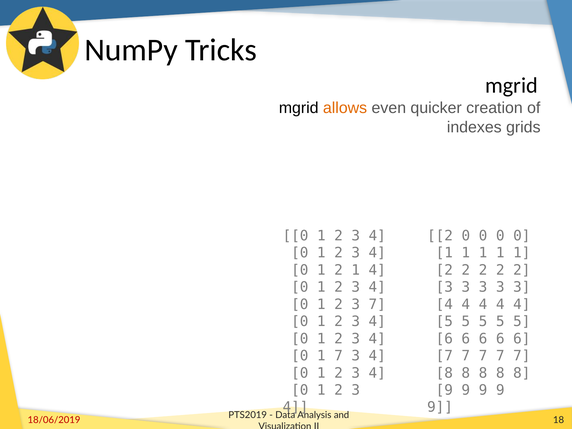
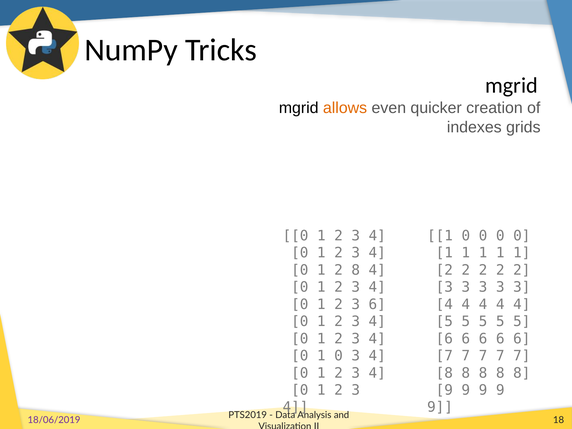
2 at (440, 236): 2 -> 1
2 1: 1 -> 8
3 7: 7 -> 6
0 1 7: 7 -> 0
18/06/2019 colour: red -> purple
